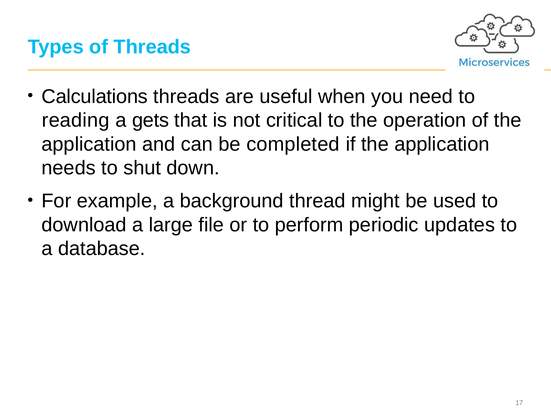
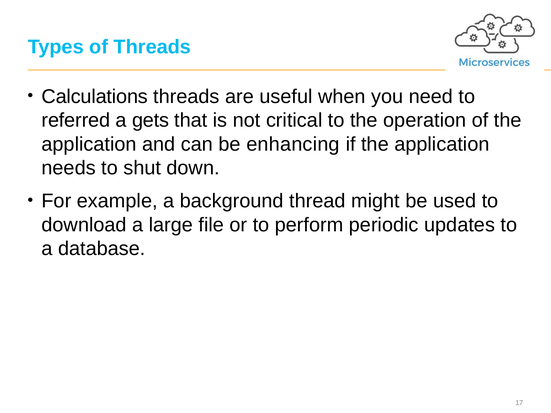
reading: reading -> referred
completed: completed -> enhancing
